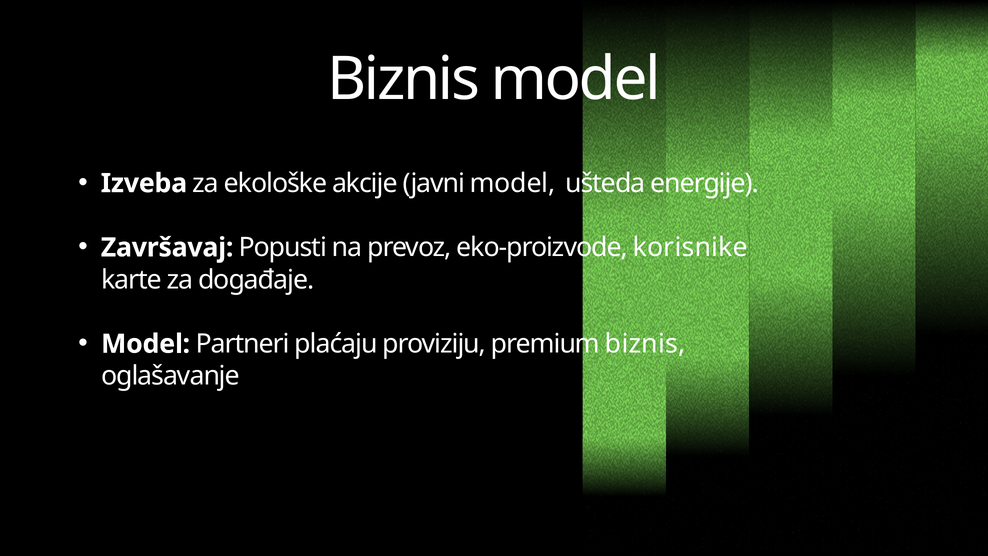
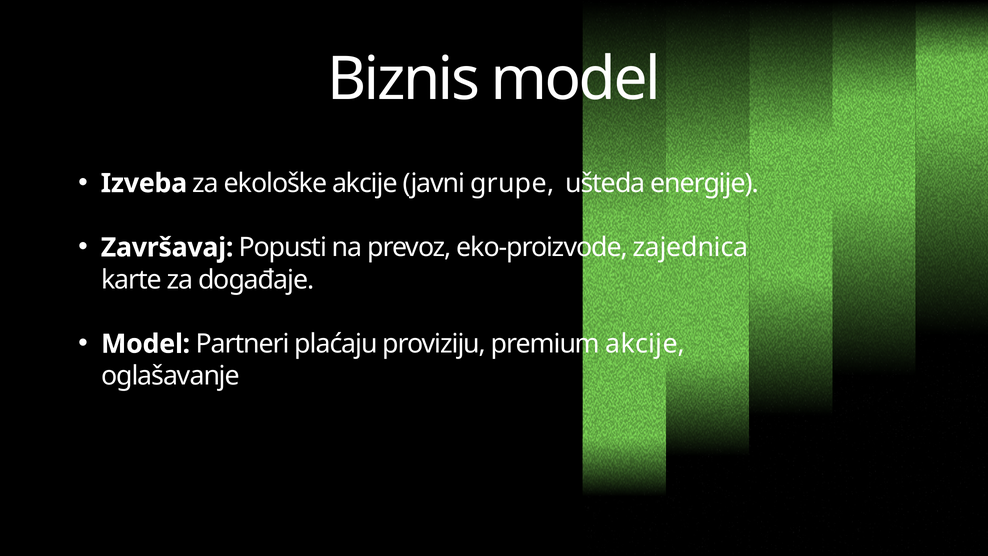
javni model: model -> grupe
korisnike: korisnike -> zajednica
premium biznis: biznis -> akcije
